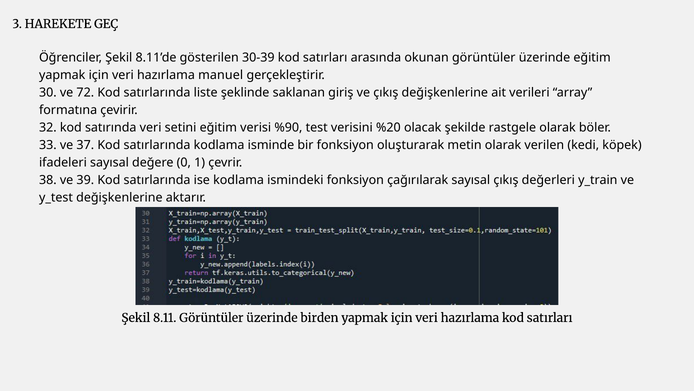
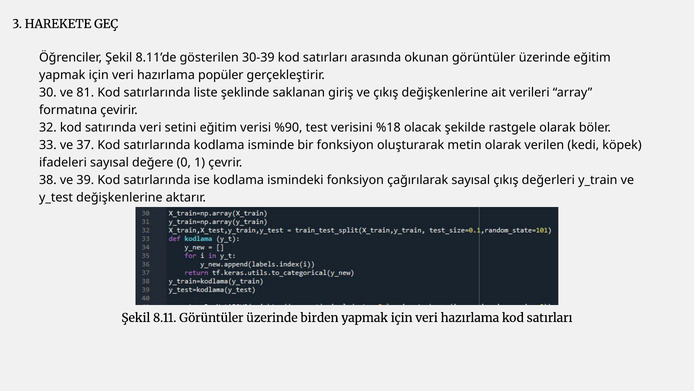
manuel: manuel -> popüler
72: 72 -> 81
%20: %20 -> %18
